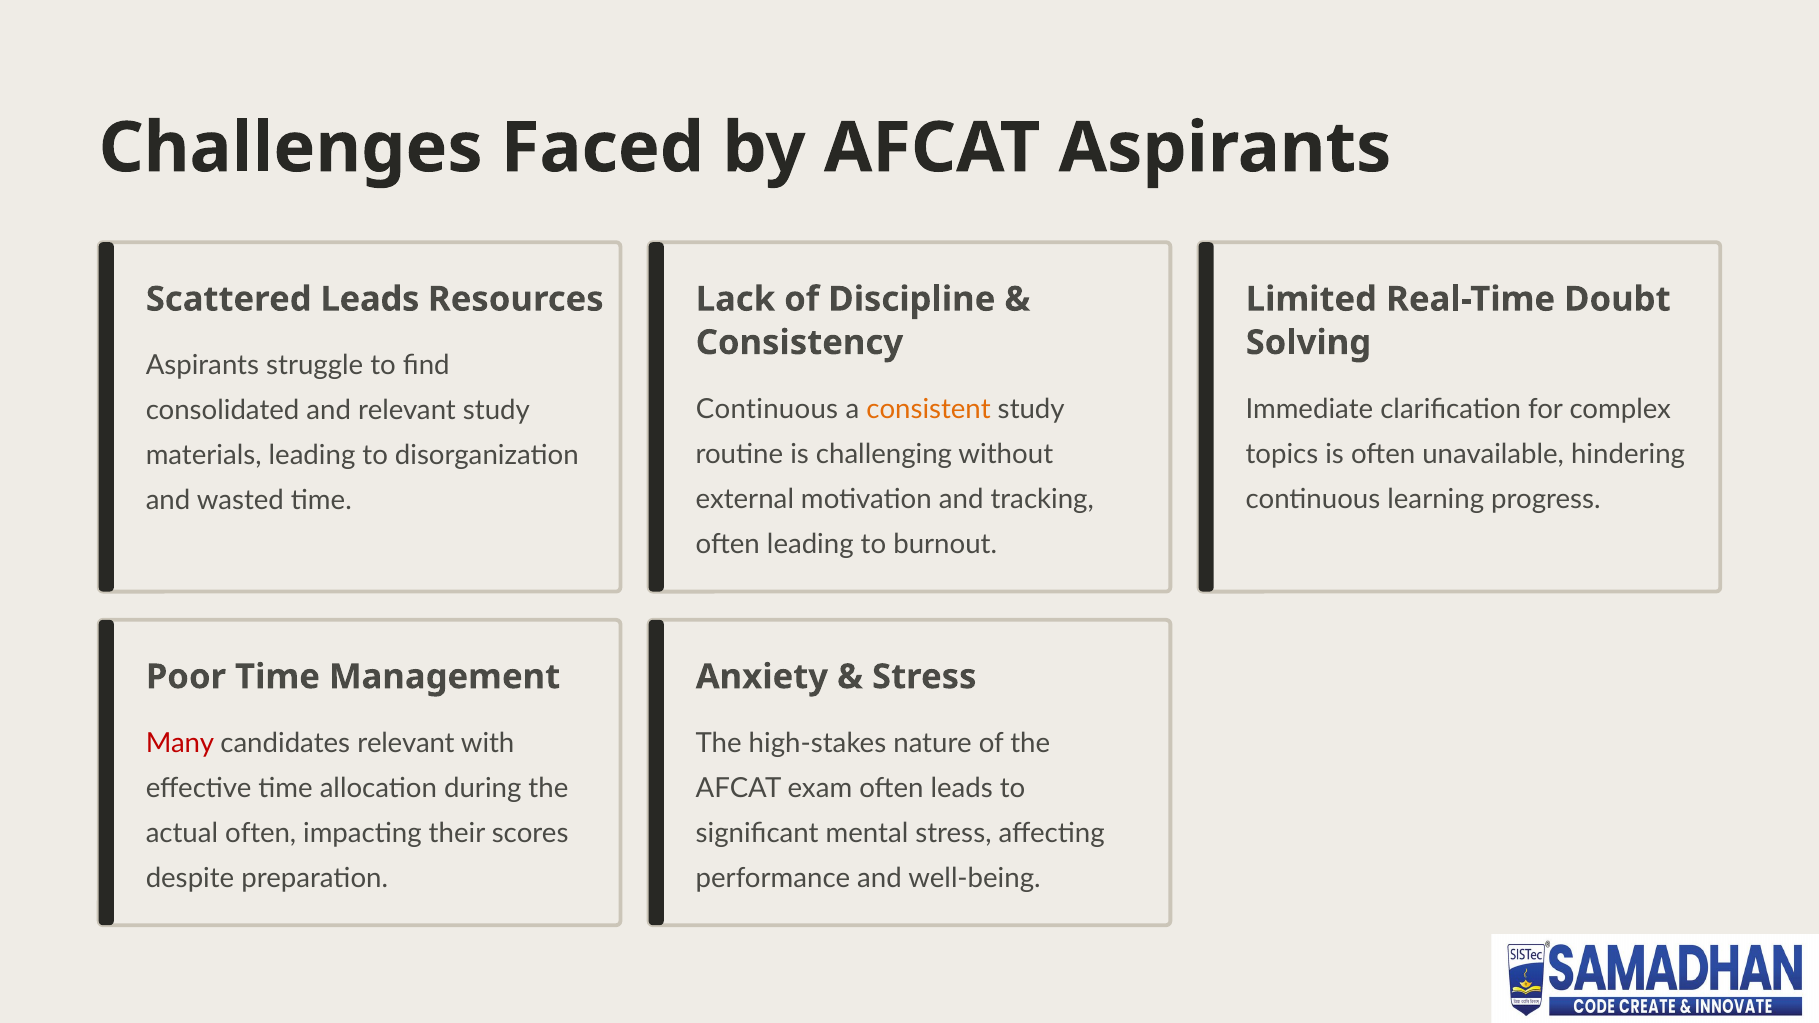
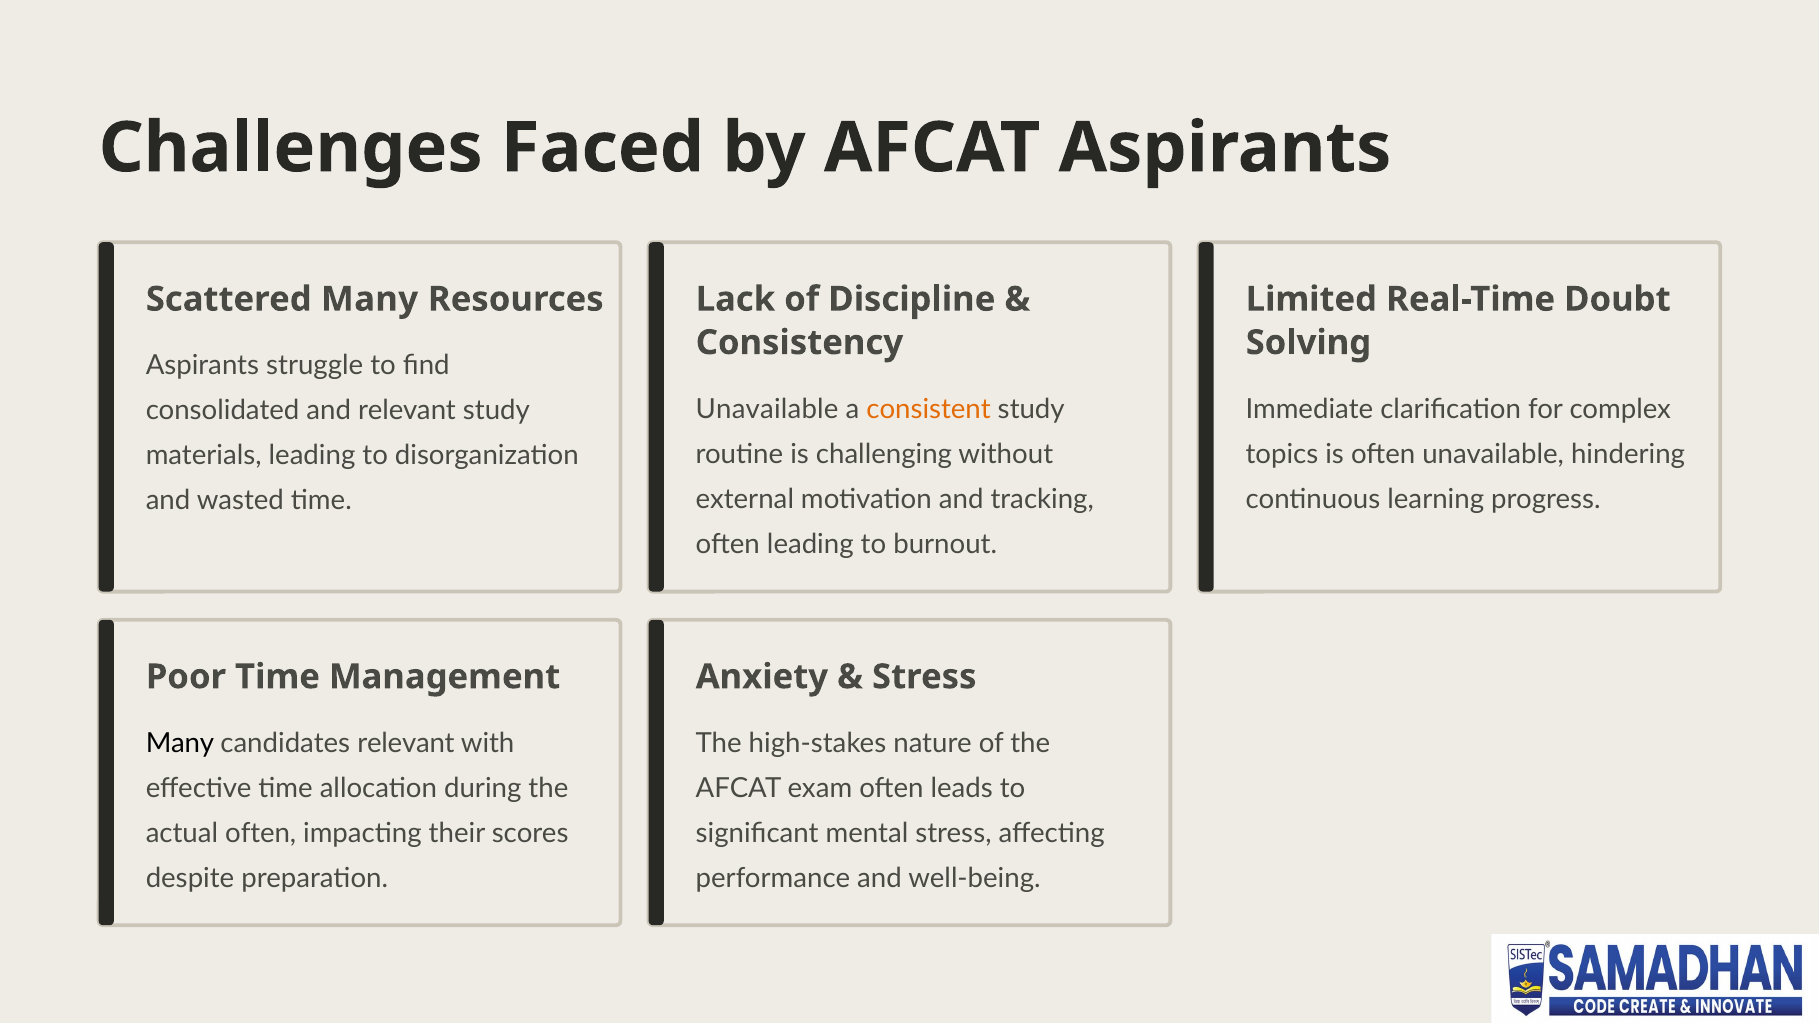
Scattered Leads: Leads -> Many
Continuous at (767, 410): Continuous -> Unavailable
Many at (180, 743) colour: red -> black
